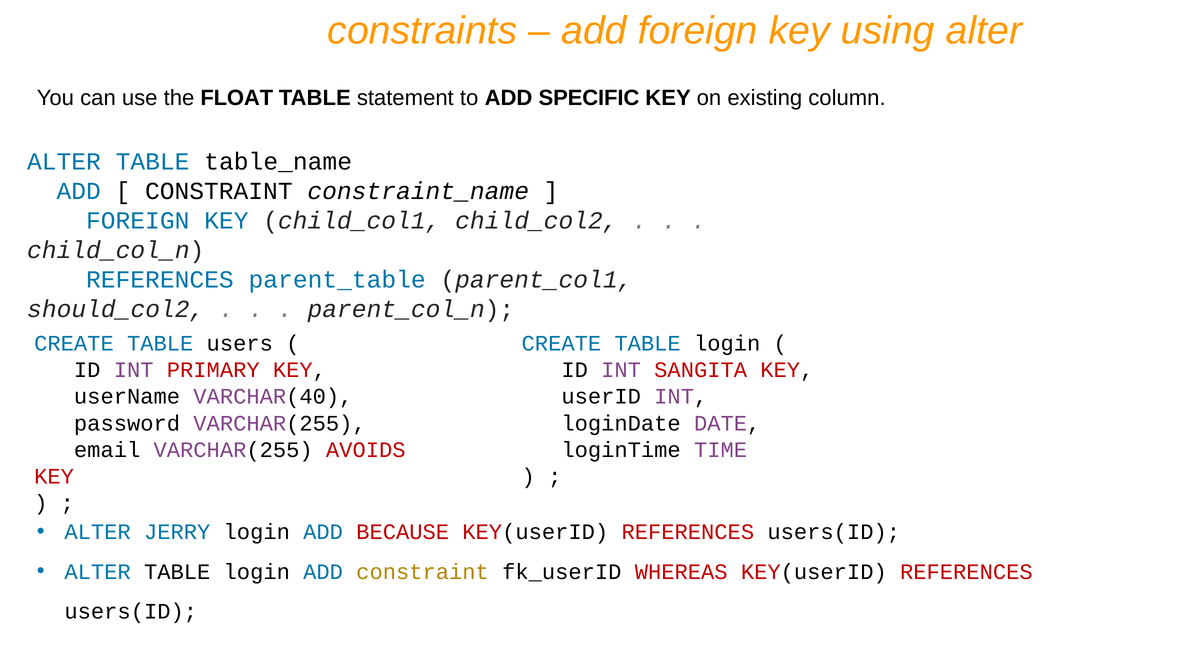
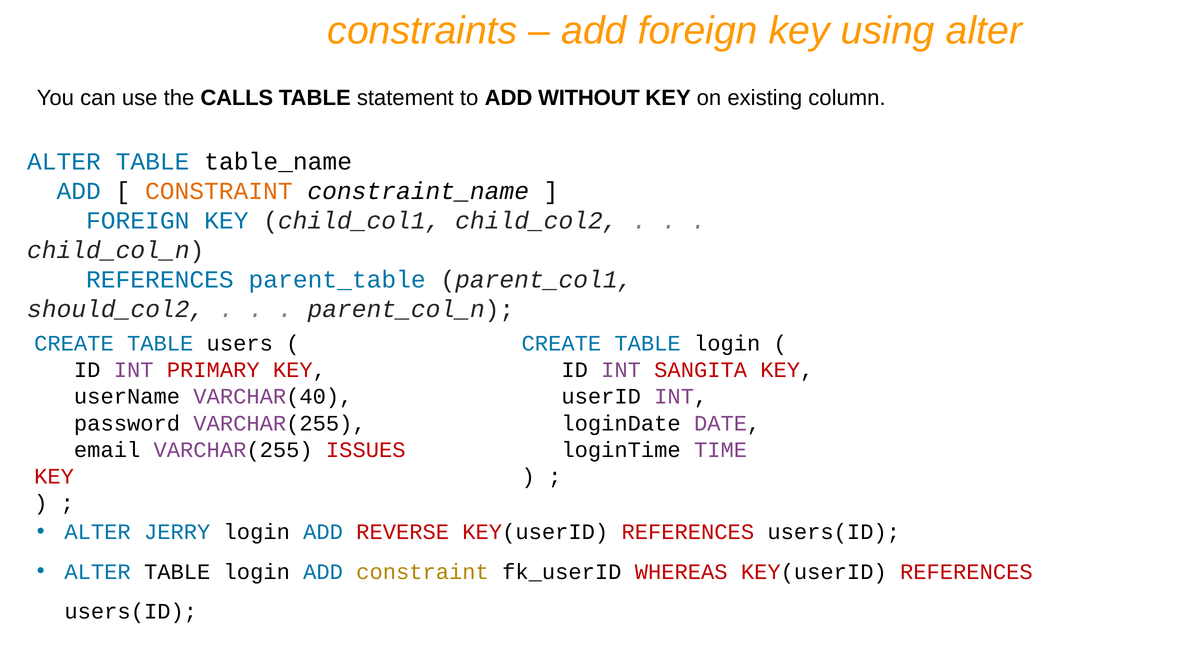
FLOAT: FLOAT -> CALLS
SPECIFIC: SPECIFIC -> WITHOUT
CONSTRAINT at (219, 191) colour: black -> orange
AVOIDS: AVOIDS -> ISSUES
BECAUSE: BECAUSE -> REVERSE
